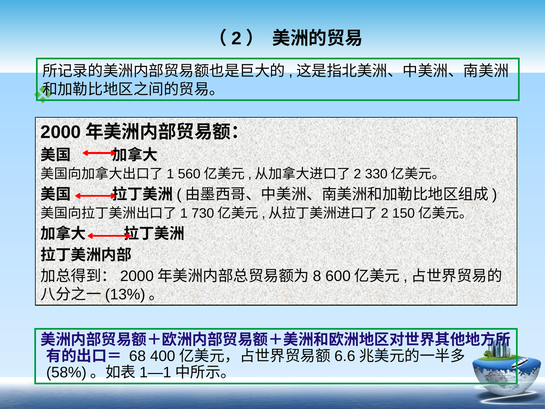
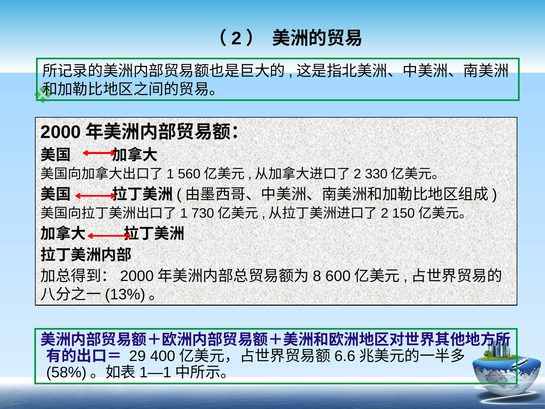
68: 68 -> 29
